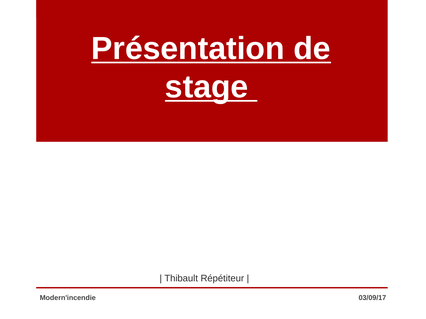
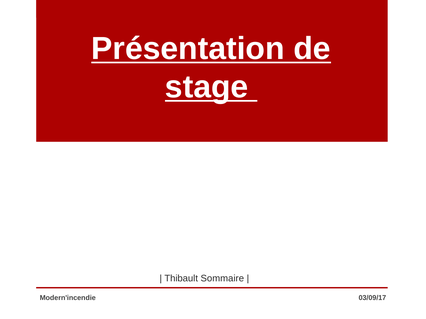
Répétiteur: Répétiteur -> Sommaire
